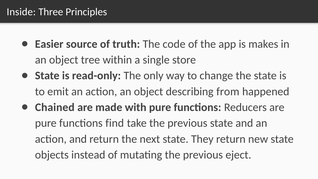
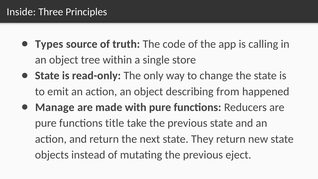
Easier: Easier -> Types
makes: makes -> calling
Chained: Chained -> Manage
find: find -> title
